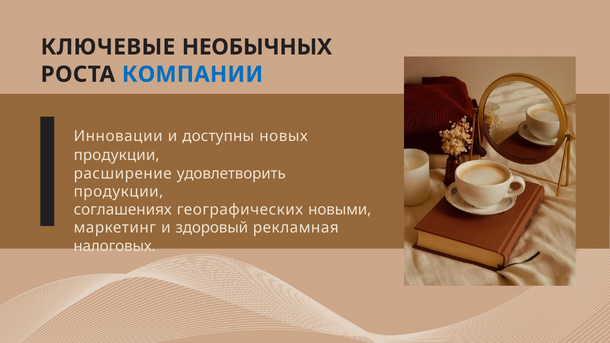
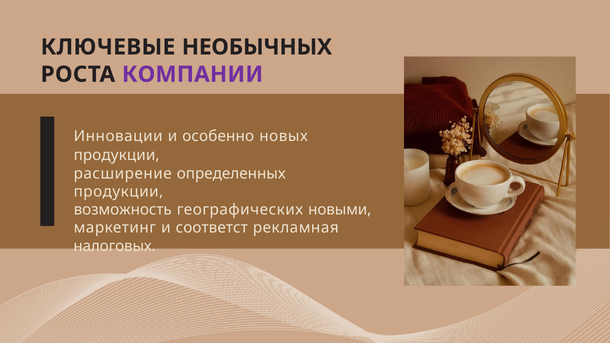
КОМПАНИИ colour: blue -> purple
доступны: доступны -> особенно
удовлетворить: удовлетворить -> определенных
соглашениях: соглашениях -> возможность
здоровый: здоровый -> соответст
